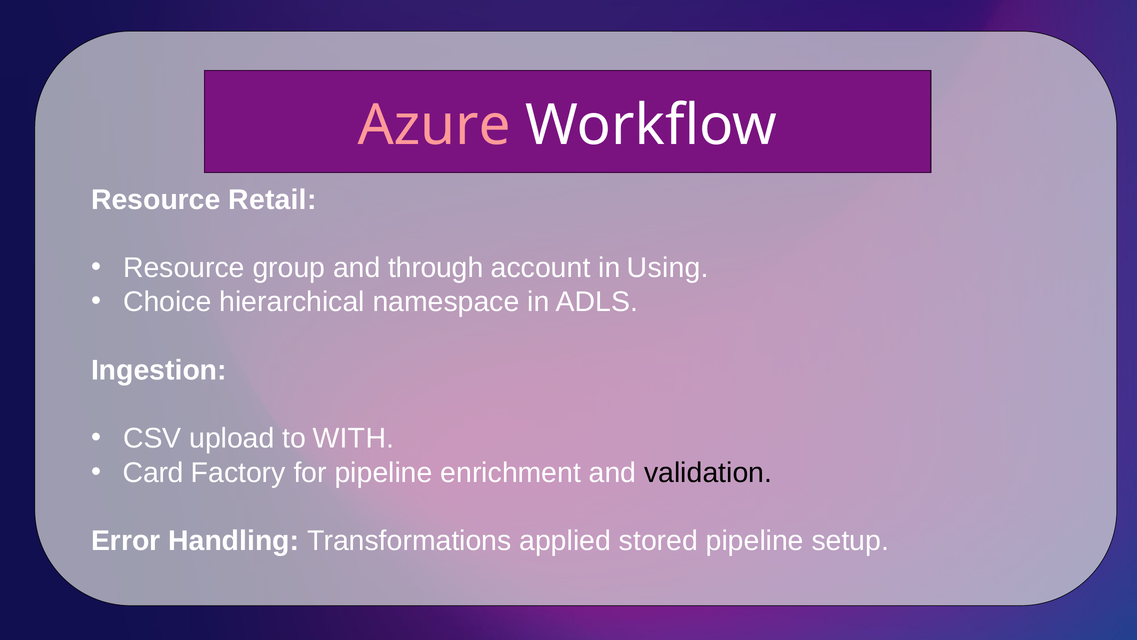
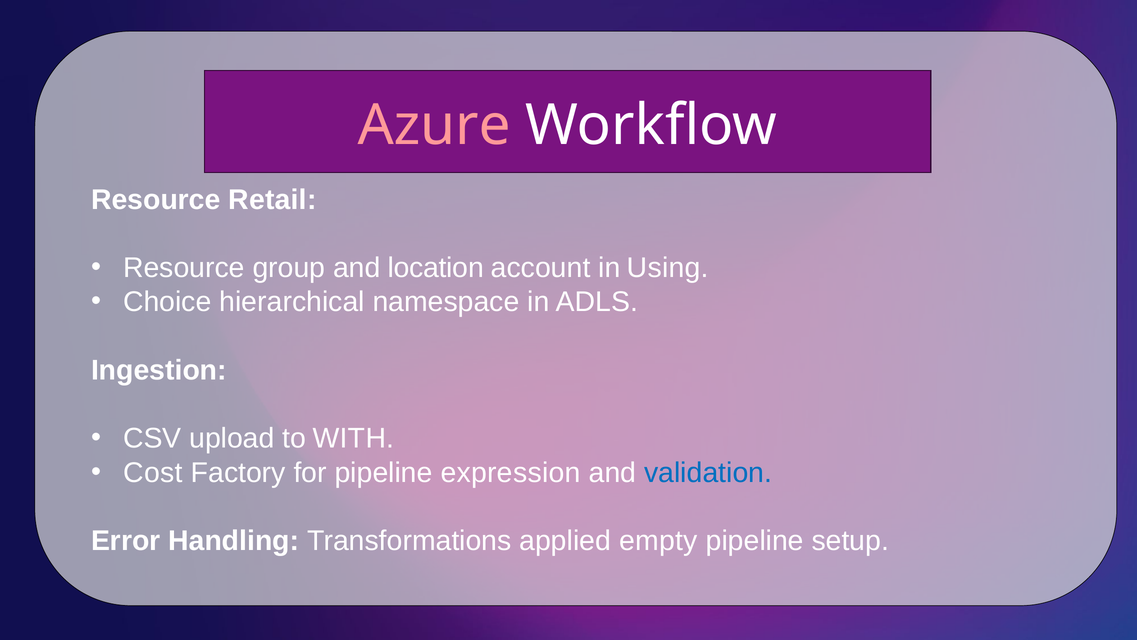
through: through -> location
Card: Card -> Cost
enrichment: enrichment -> expression
validation colour: black -> blue
stored: stored -> empty
